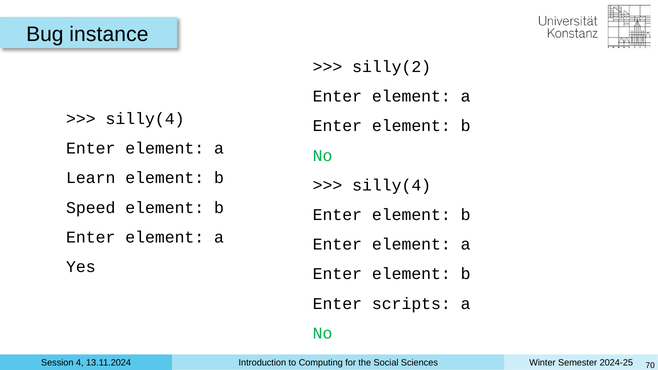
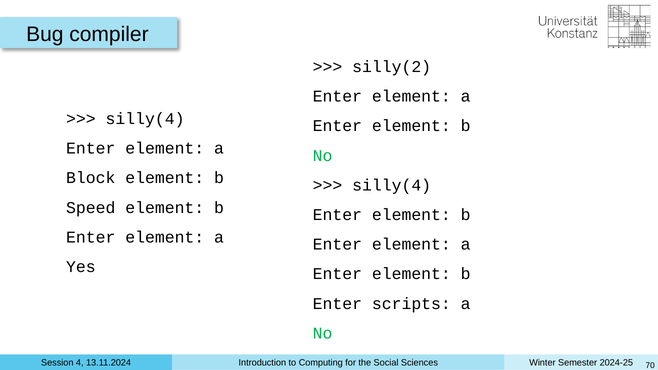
instance: instance -> compiler
Learn: Learn -> Block
